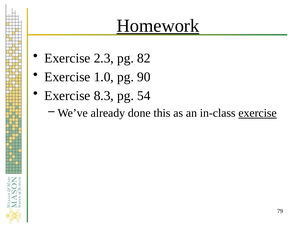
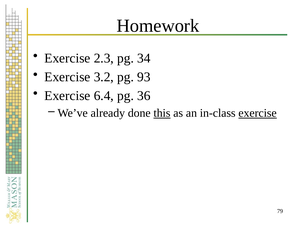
Homework underline: present -> none
82: 82 -> 34
1.0: 1.0 -> 3.2
90: 90 -> 93
8.3: 8.3 -> 6.4
54: 54 -> 36
this underline: none -> present
